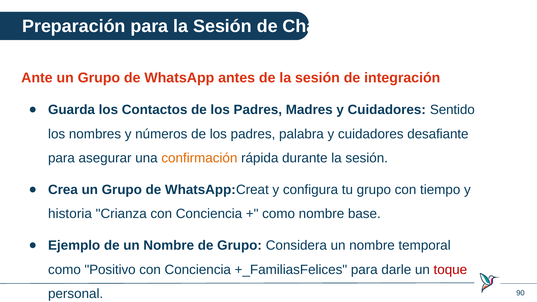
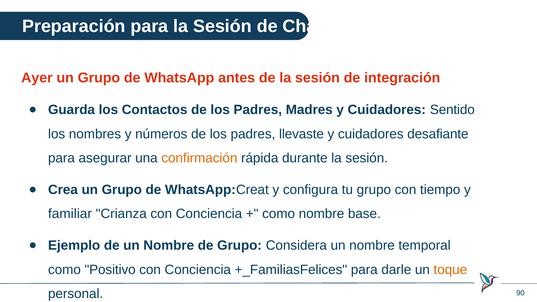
Ante: Ante -> Ayer
palabra: palabra -> llevaste
historia: historia -> familiar
toque colour: red -> orange
